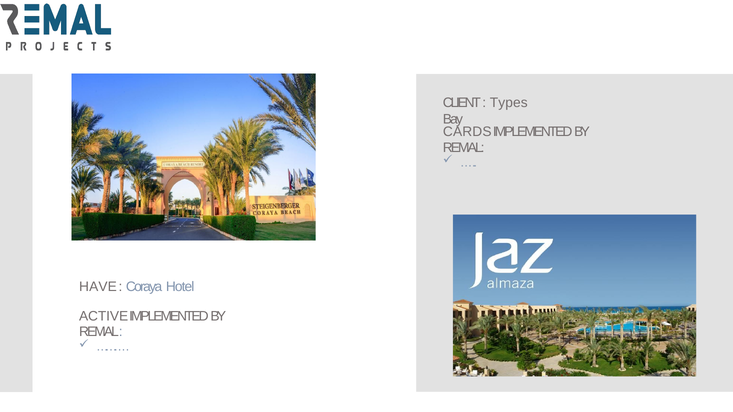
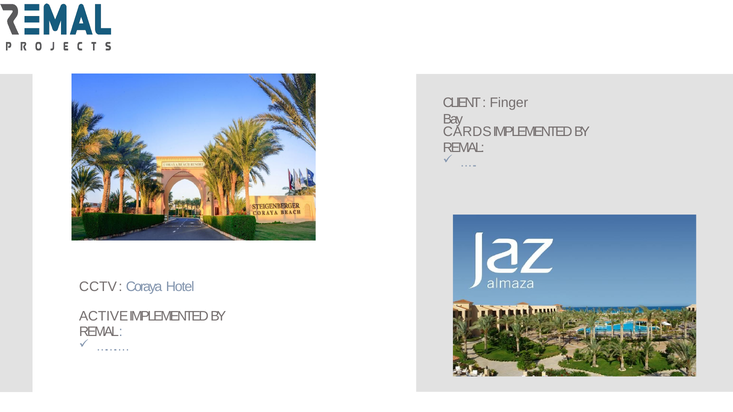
Types: Types -> Finger
HAVE: HAVE -> CCTV
